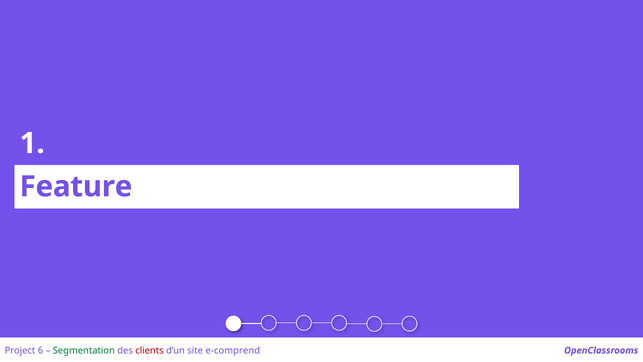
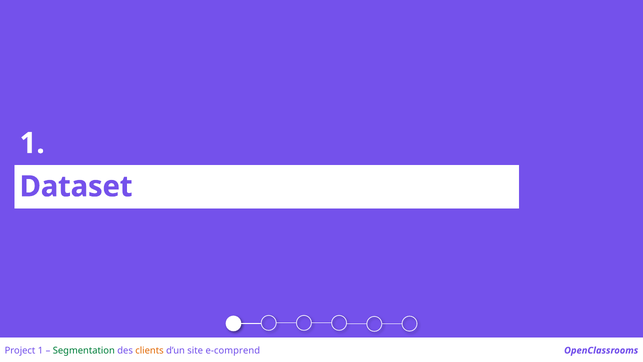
Feature: Feature -> Dataset
Project 6: 6 -> 1
clients colour: red -> orange
